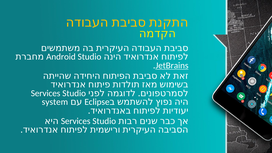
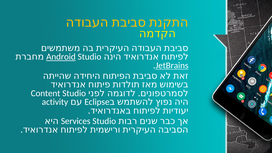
Android underline: none -> present
Services at (46, 93): Services -> Content
system: system -> activity
